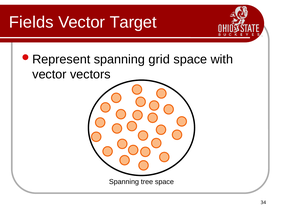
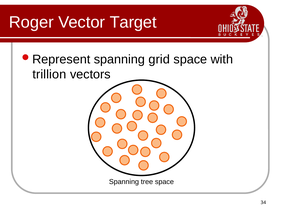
Fields: Fields -> Roger
vector at (49, 74): vector -> trillion
